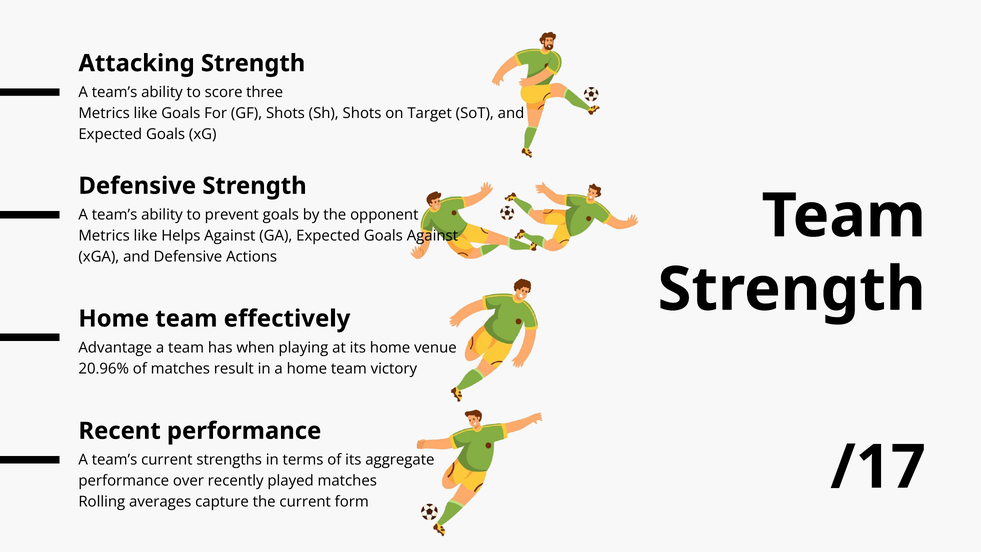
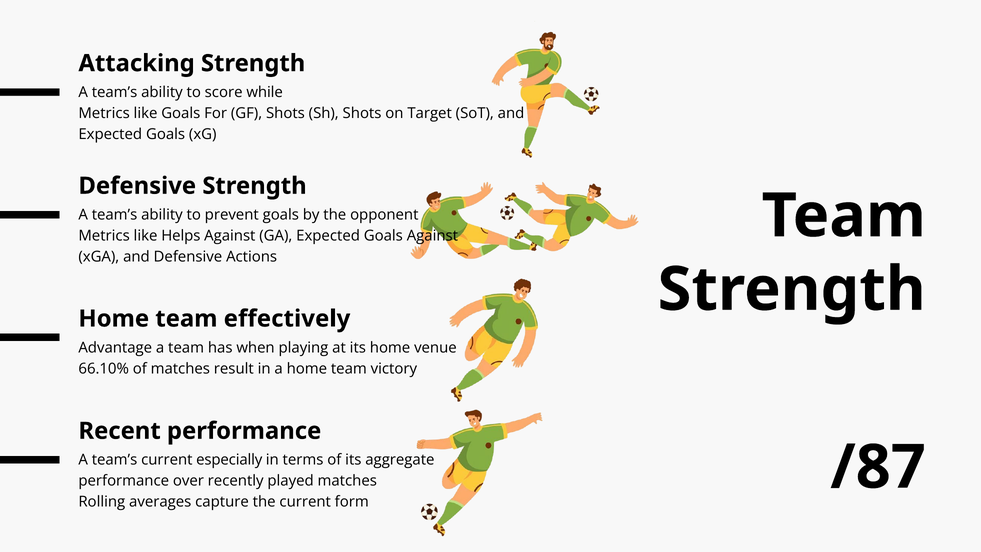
three: three -> while
20.96%: 20.96% -> 66.10%
strengths: strengths -> especially
/17: /17 -> /87
